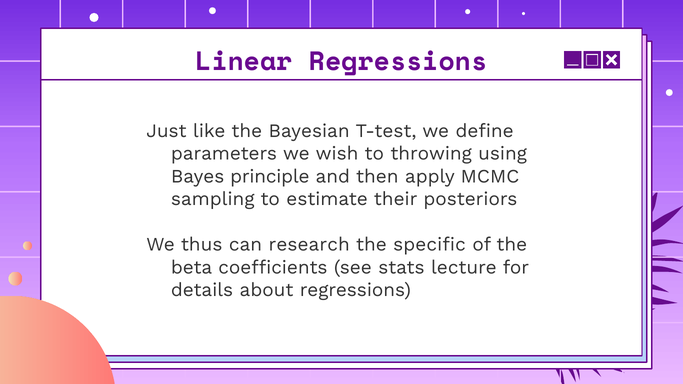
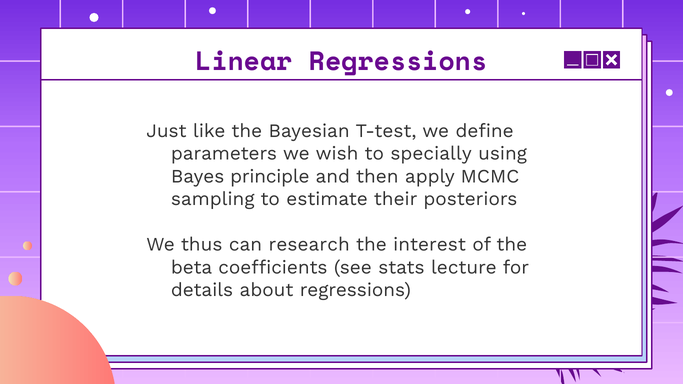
throwing: throwing -> specially
specific: specific -> interest
